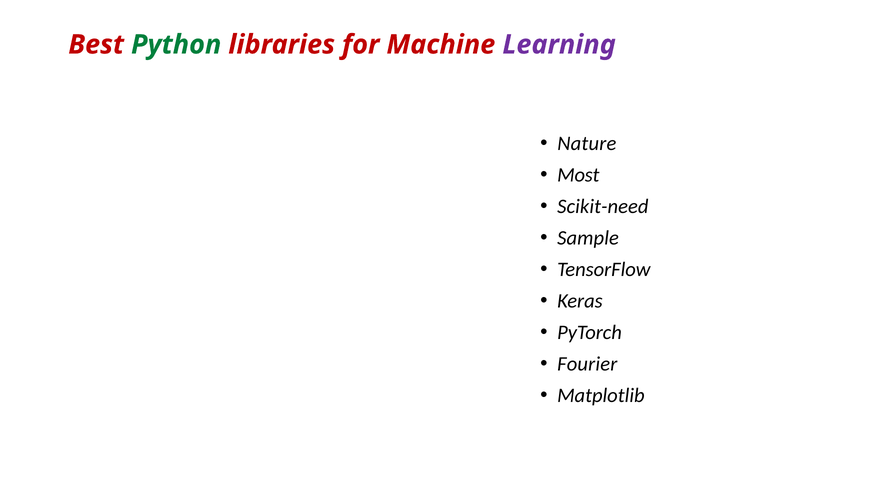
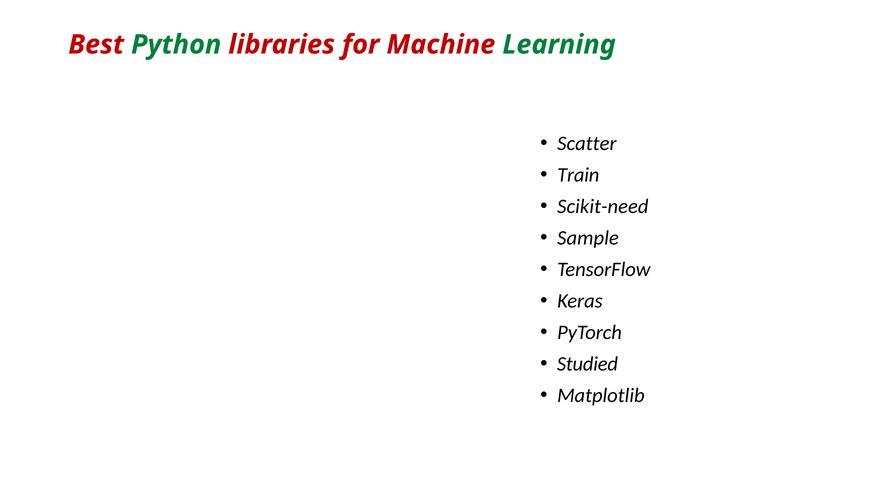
Learning colour: purple -> green
Nature: Nature -> Scatter
Most: Most -> Train
Fourier: Fourier -> Studied
